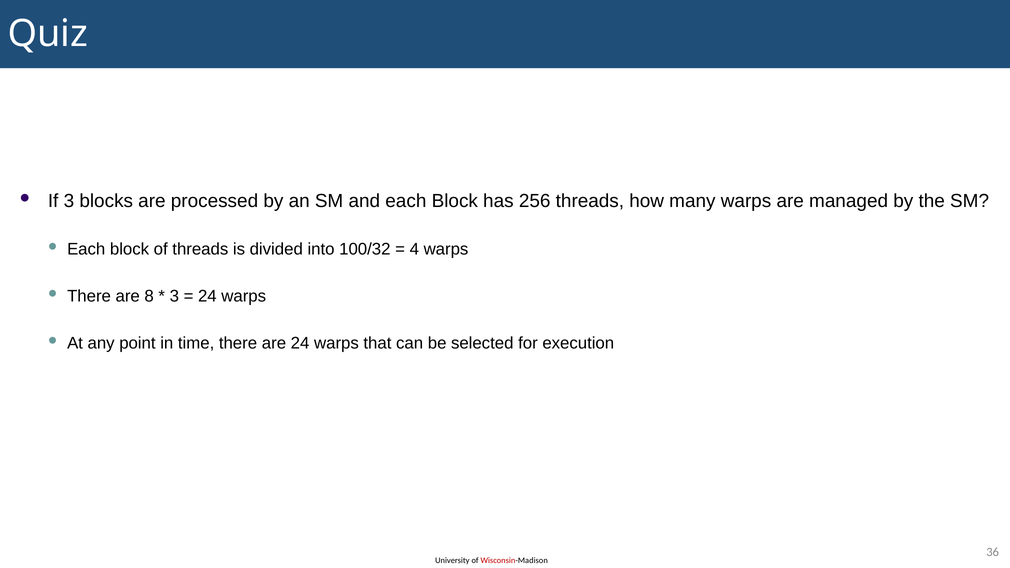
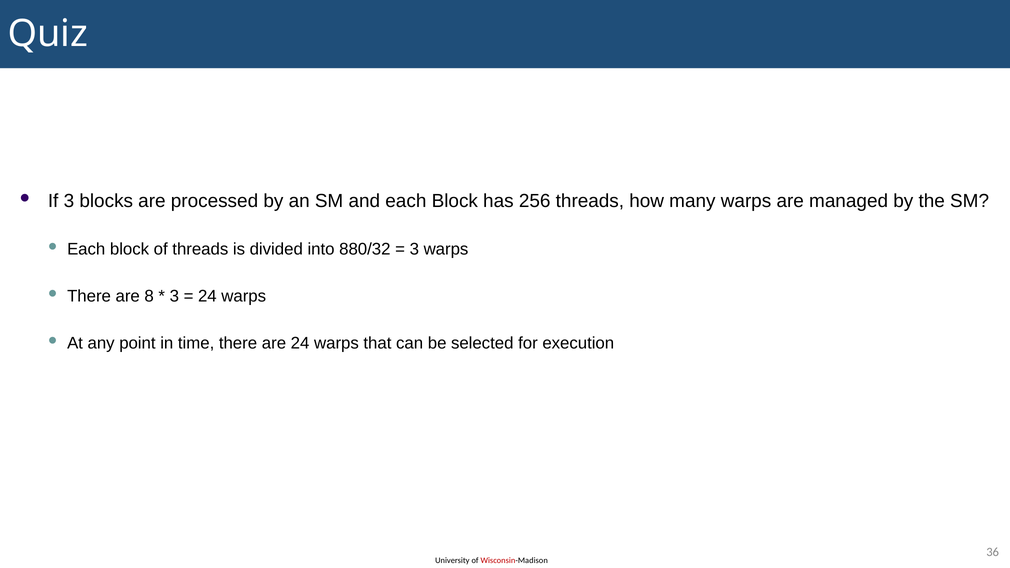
100/32: 100/32 -> 880/32
4 at (414, 249): 4 -> 3
